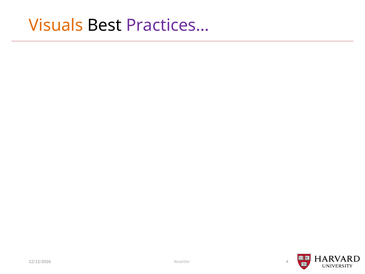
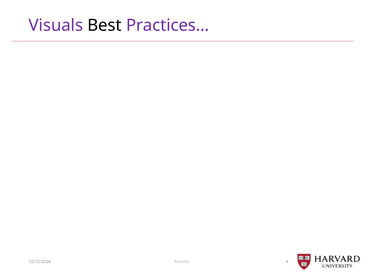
Visuals colour: orange -> purple
